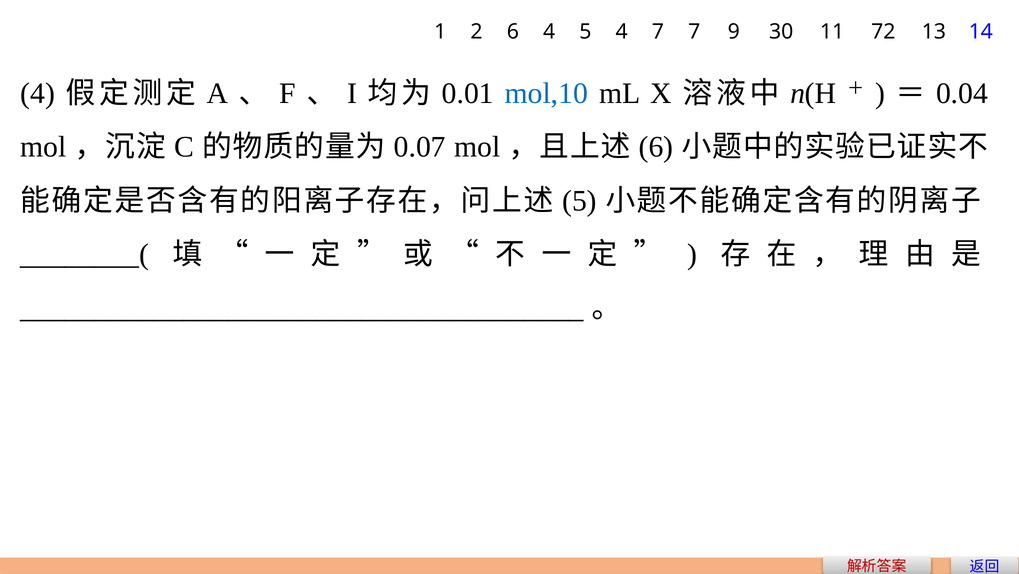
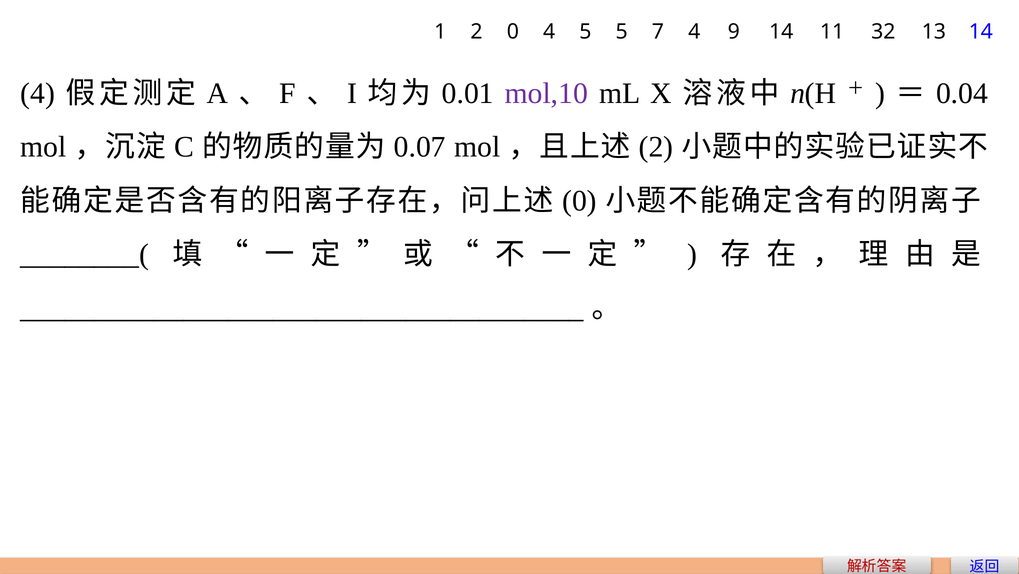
2 6: 6 -> 0
5 4: 4 -> 5
7 7: 7 -> 4
9 30: 30 -> 14
72: 72 -> 32
mol,10 colour: blue -> purple
6 at (656, 147): 6 -> 2
5 at (579, 201): 5 -> 0
